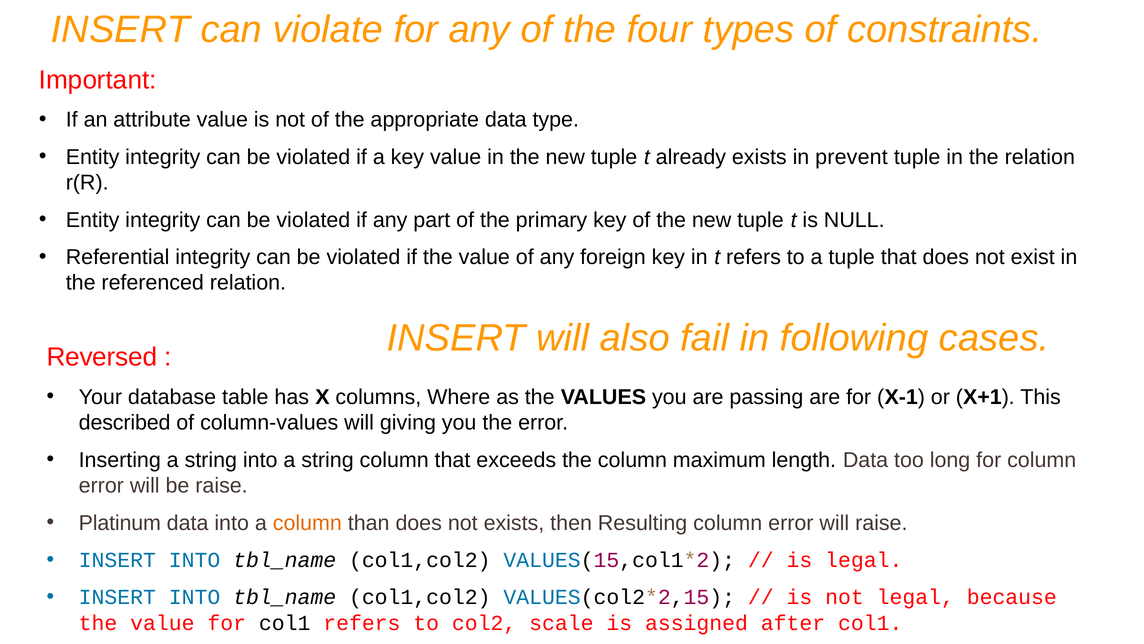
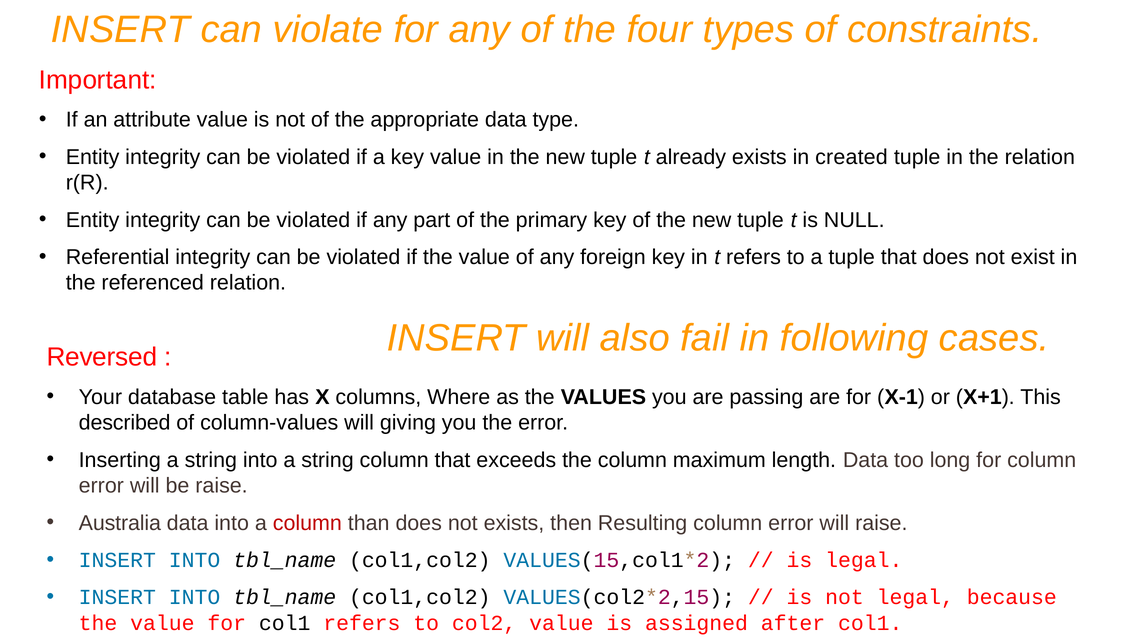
prevent: prevent -> created
Platinum: Platinum -> Australia
column at (307, 523) colour: orange -> red
col2 scale: scale -> value
